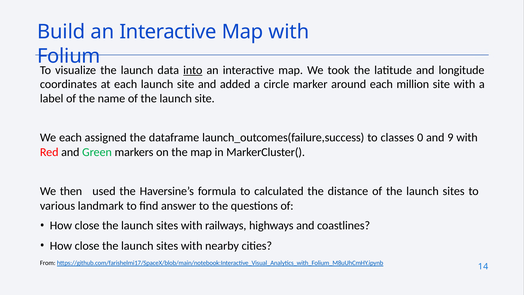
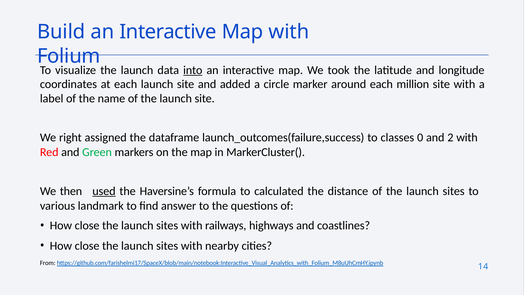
We each: each -> right
9: 9 -> 2
used underline: none -> present
